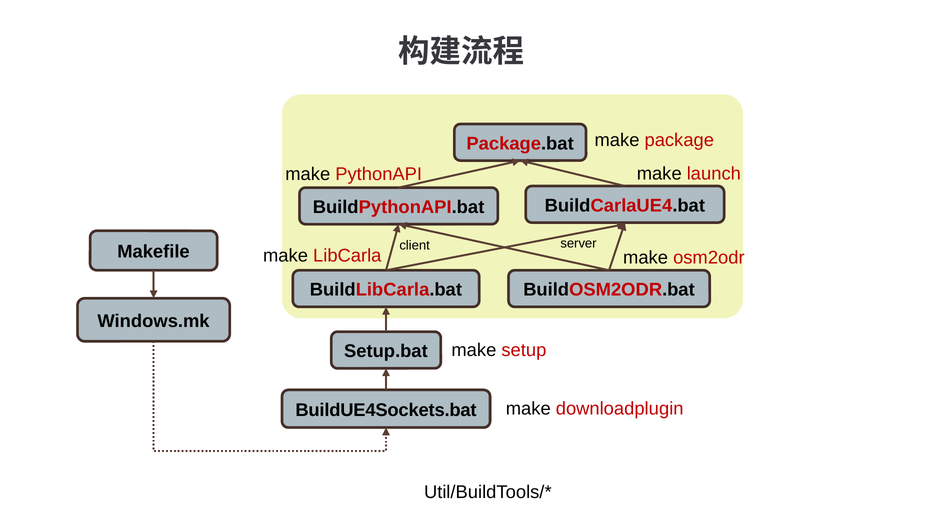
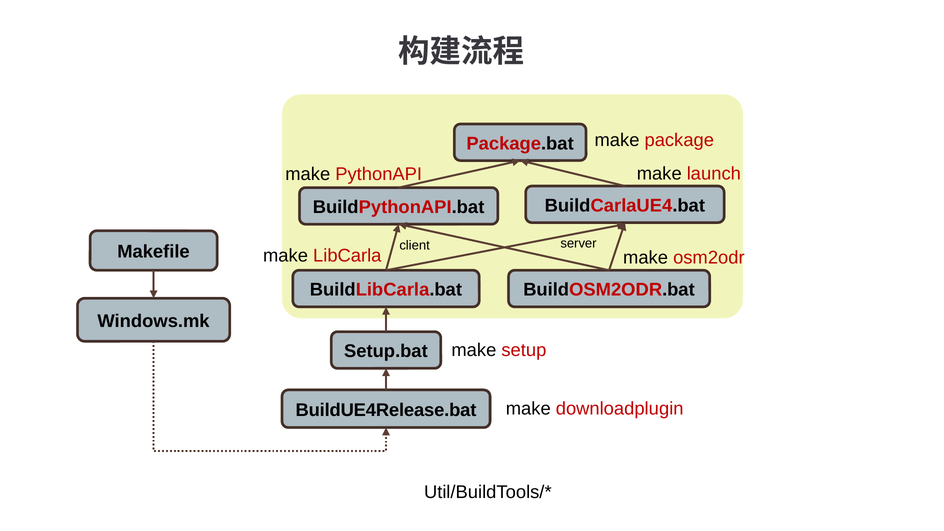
BuildUE4Sockets.bat: BuildUE4Sockets.bat -> BuildUE4Release.bat
